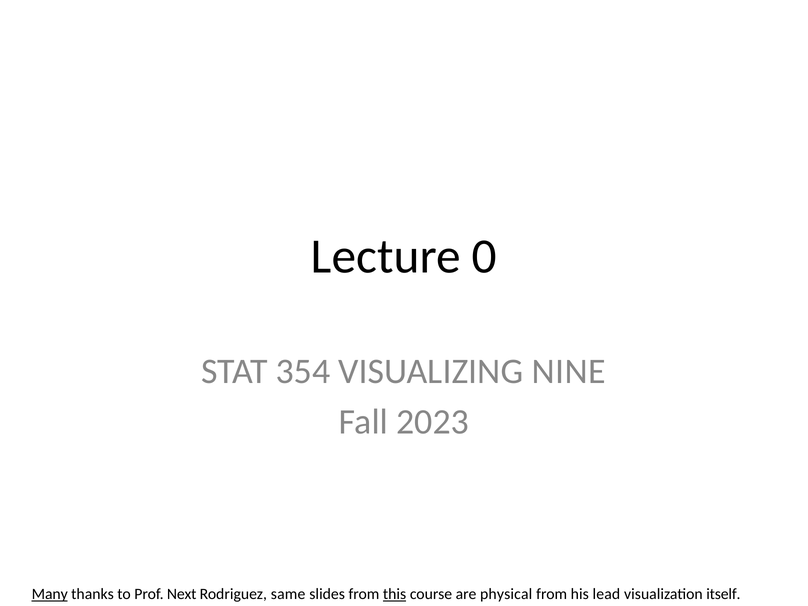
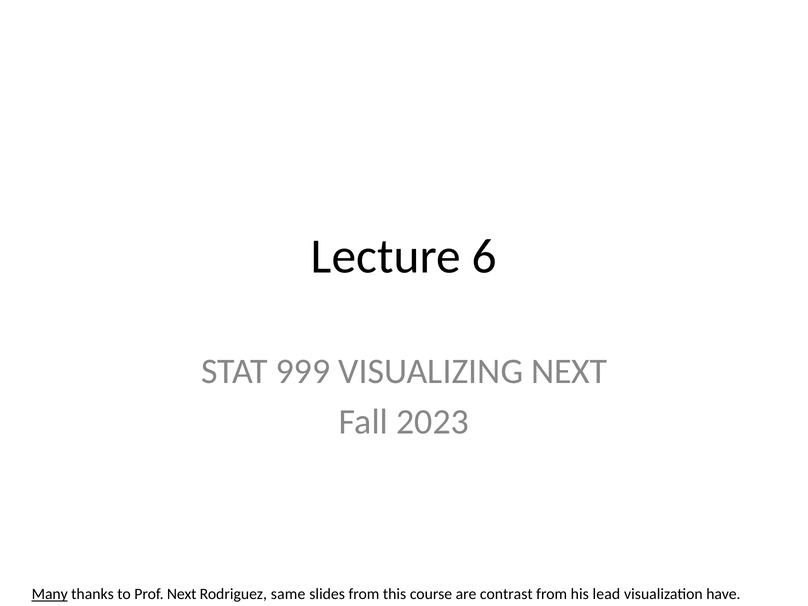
0: 0 -> 6
354: 354 -> 999
VISUALIZING NINE: NINE -> NEXT
this underline: present -> none
physical: physical -> contrast
itself: itself -> have
